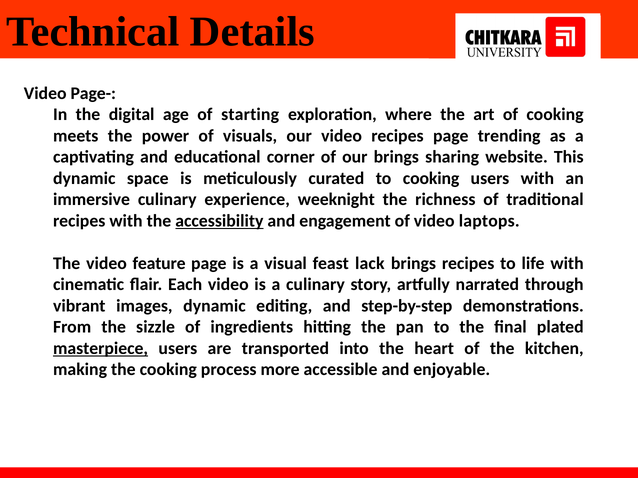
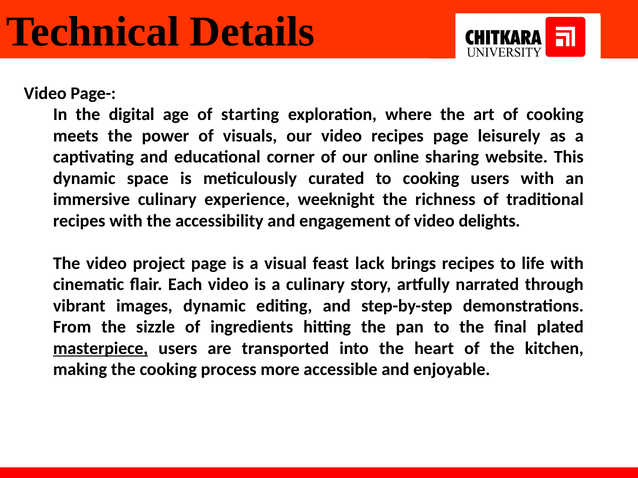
trending: trending -> leisurely
our brings: brings -> online
accessibility underline: present -> none
laptops: laptops -> delights
feature: feature -> project
